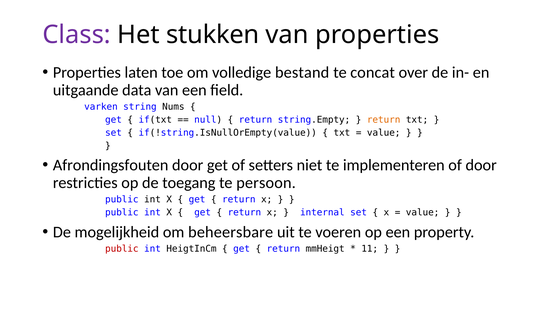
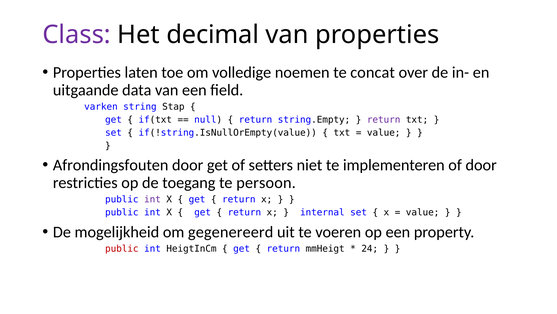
stukken: stukken -> decimal
bestand: bestand -> noemen
Nums: Nums -> Stap
return at (384, 119) colour: orange -> purple
int at (152, 199) colour: black -> purple
beheersbare: beheersbare -> gegenereerd
11: 11 -> 24
